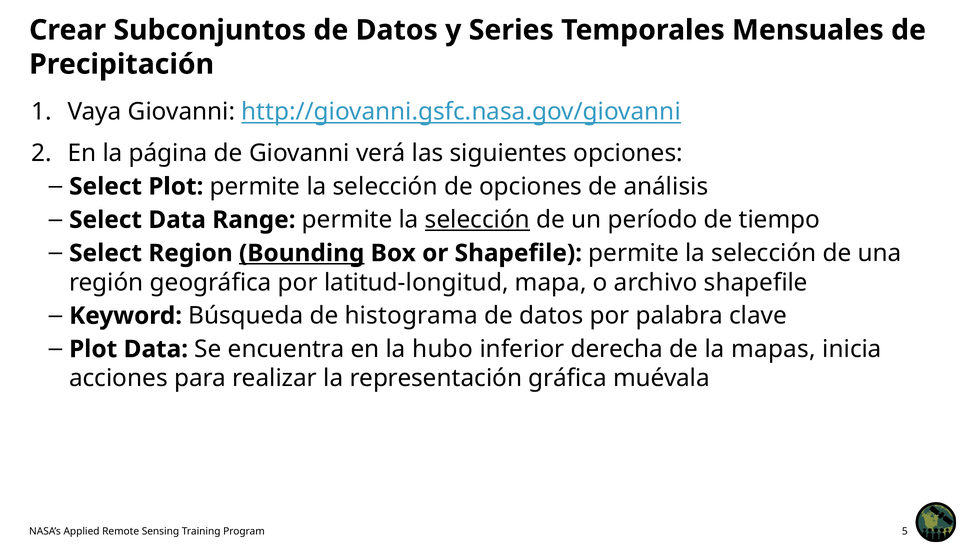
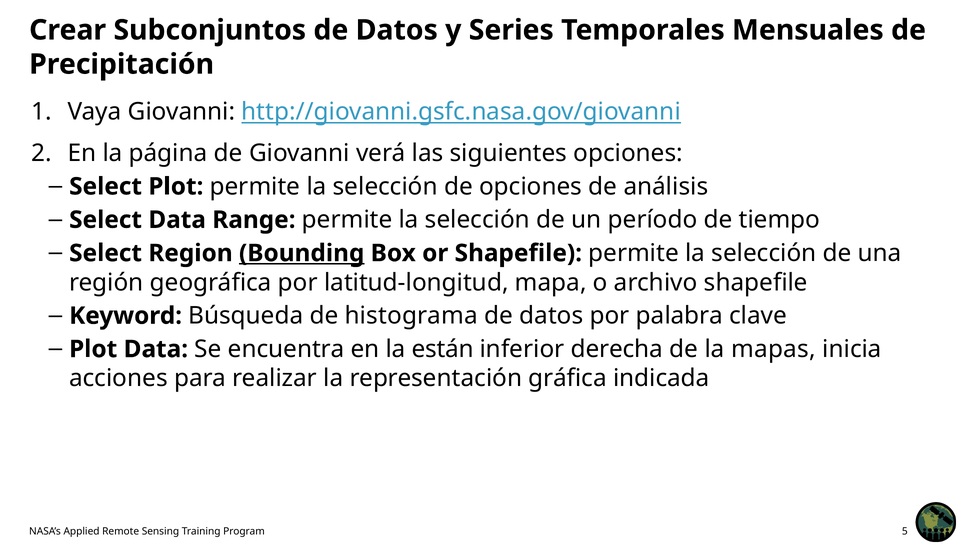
selección at (477, 220) underline: present -> none
hubo: hubo -> están
muévala: muévala -> indicada
